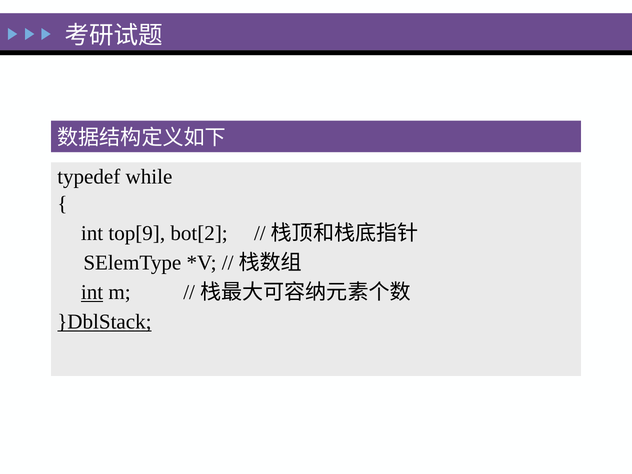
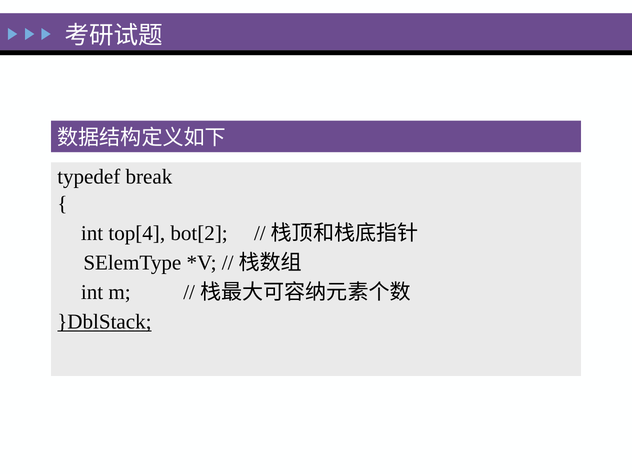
while: while -> break
top[9: top[9 -> top[4
int at (92, 292) underline: present -> none
